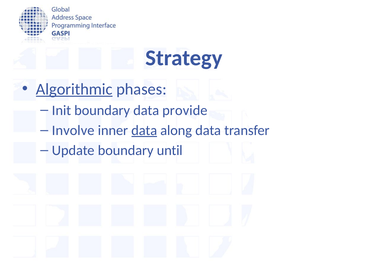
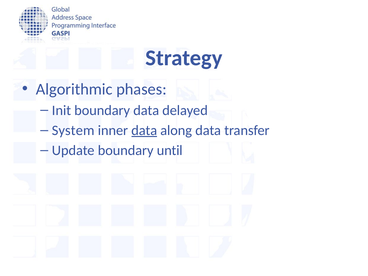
Algorithmic underline: present -> none
provide: provide -> delayed
Involve: Involve -> System
